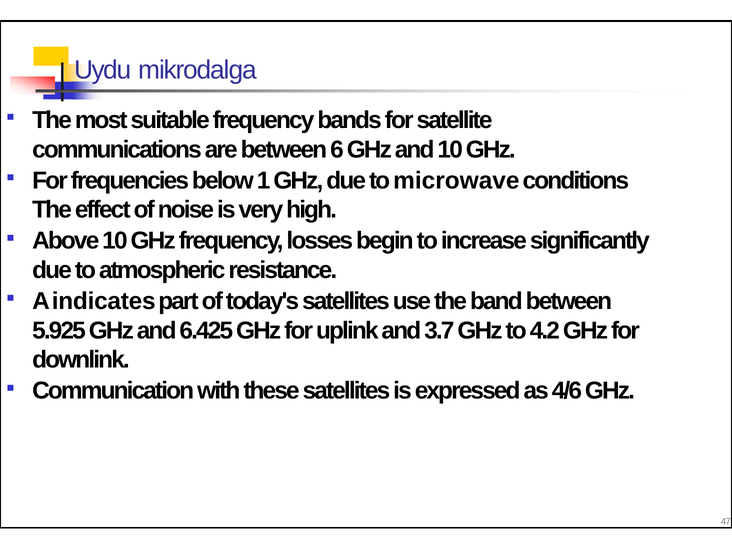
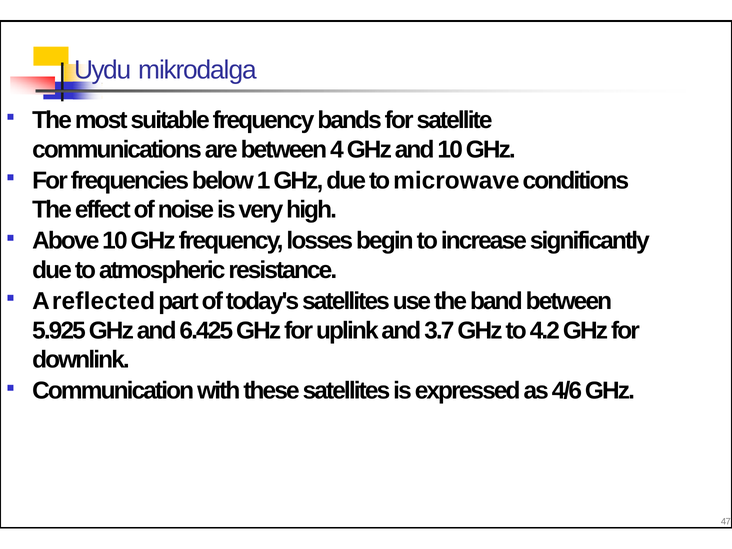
6: 6 -> 4
indicates: indicates -> reflected
